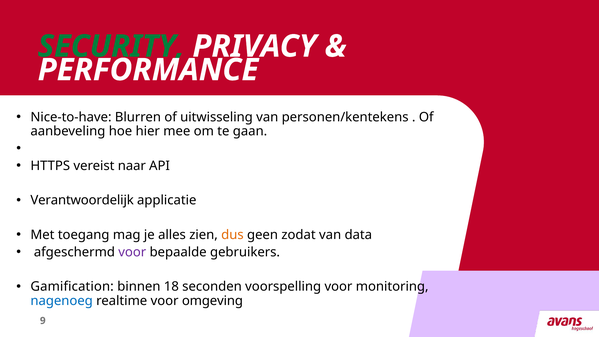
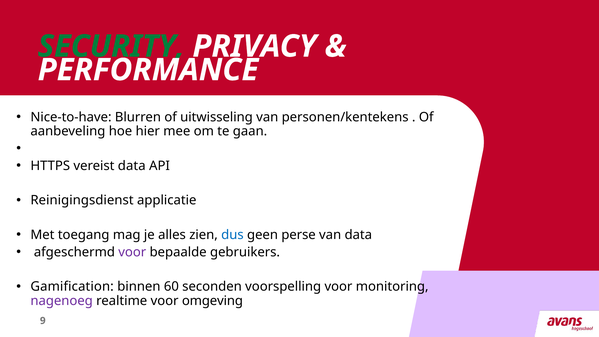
vereist naar: naar -> data
Verantwoordelijk: Verantwoordelijk -> Reinigingsdienst
dus colour: orange -> blue
zodat: zodat -> perse
18: 18 -> 60
nagenoeg colour: blue -> purple
